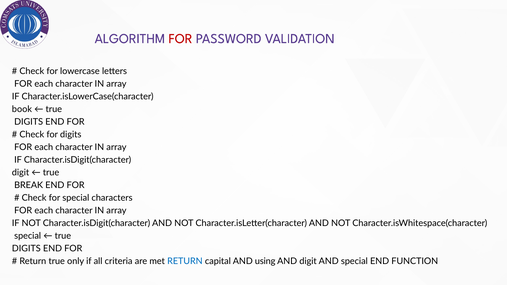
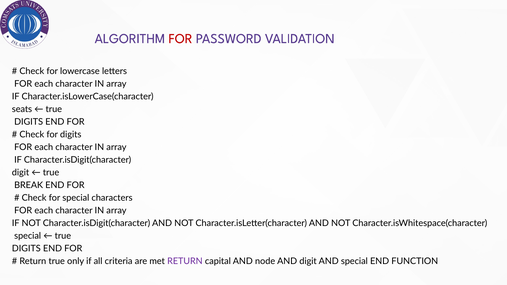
book: book -> seats
RETURN at (185, 261) colour: blue -> purple
using: using -> node
